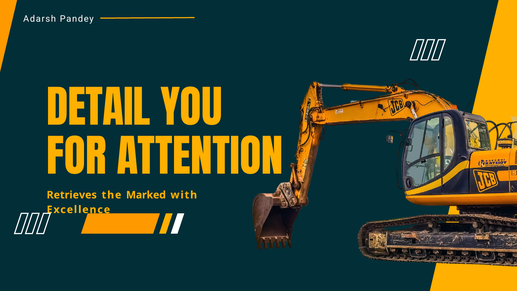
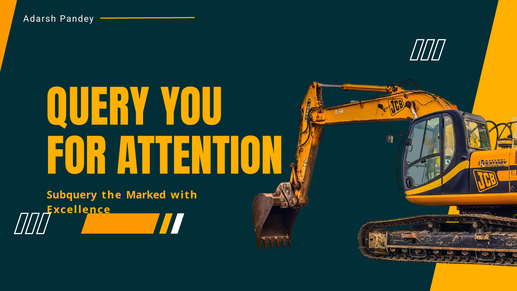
DETAIL: DETAIL -> QUERY
Retrieves: Retrieves -> Subquery
